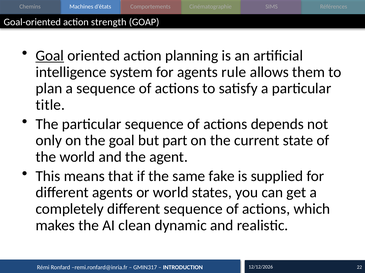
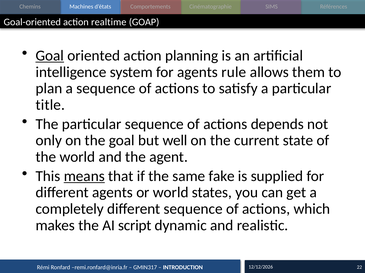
strength: strength -> realtime
part: part -> well
means underline: none -> present
clean: clean -> script
